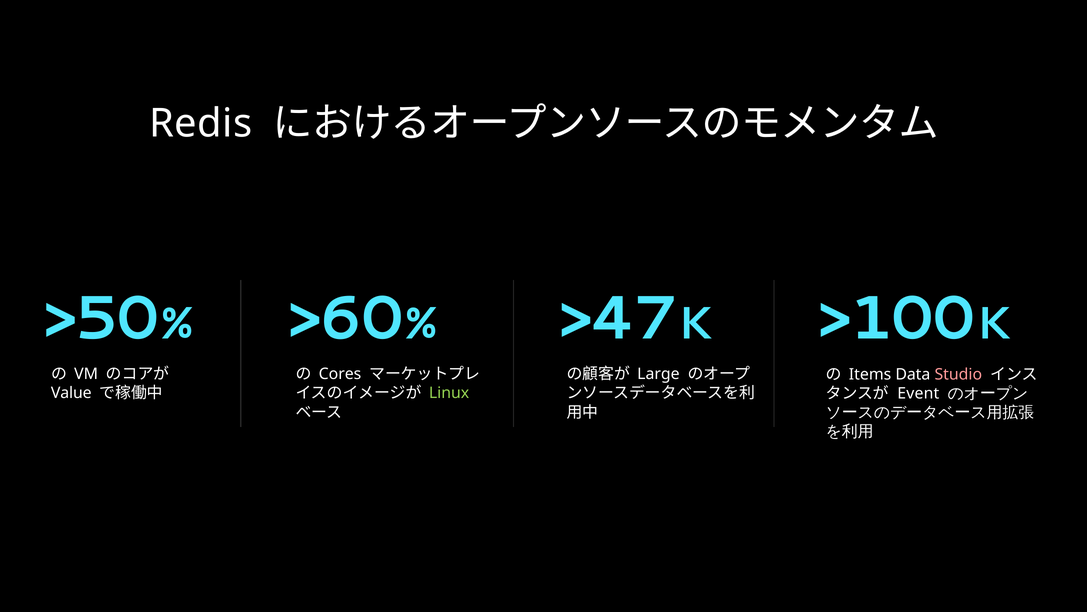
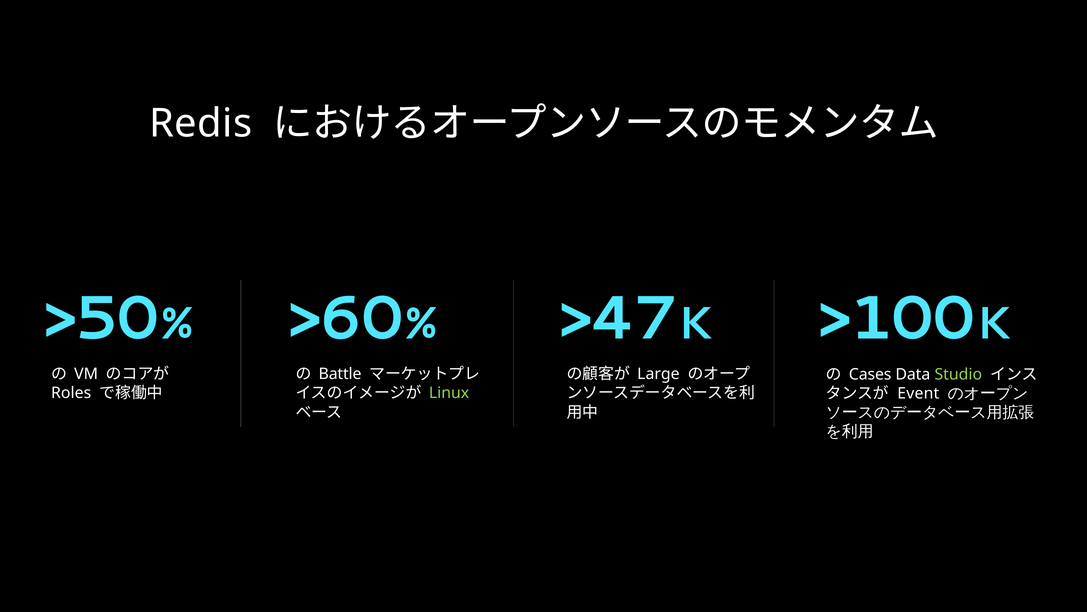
Cores: Cores -> Battle
Items: Items -> Cases
Studio colour: pink -> light green
Value: Value -> Roles
